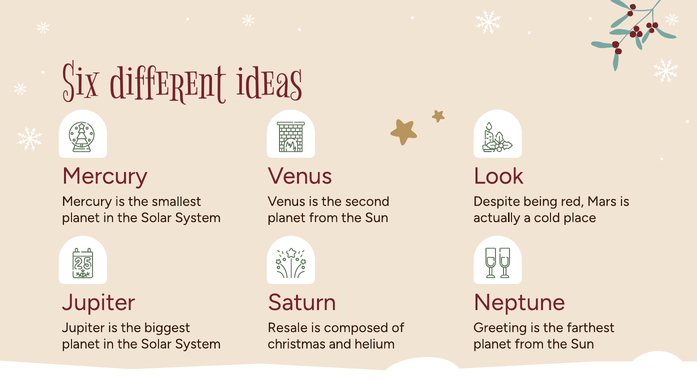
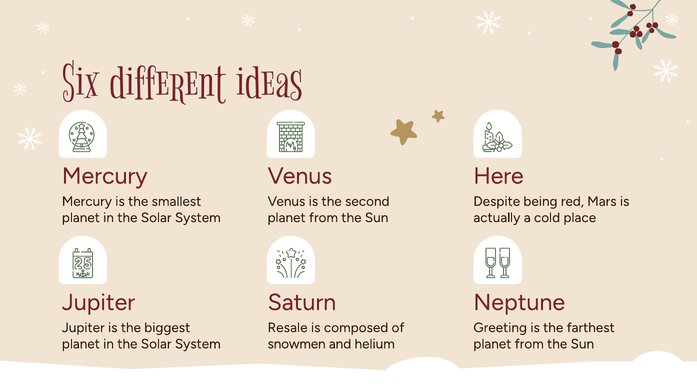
Look: Look -> Here
christmas: christmas -> snowmen
